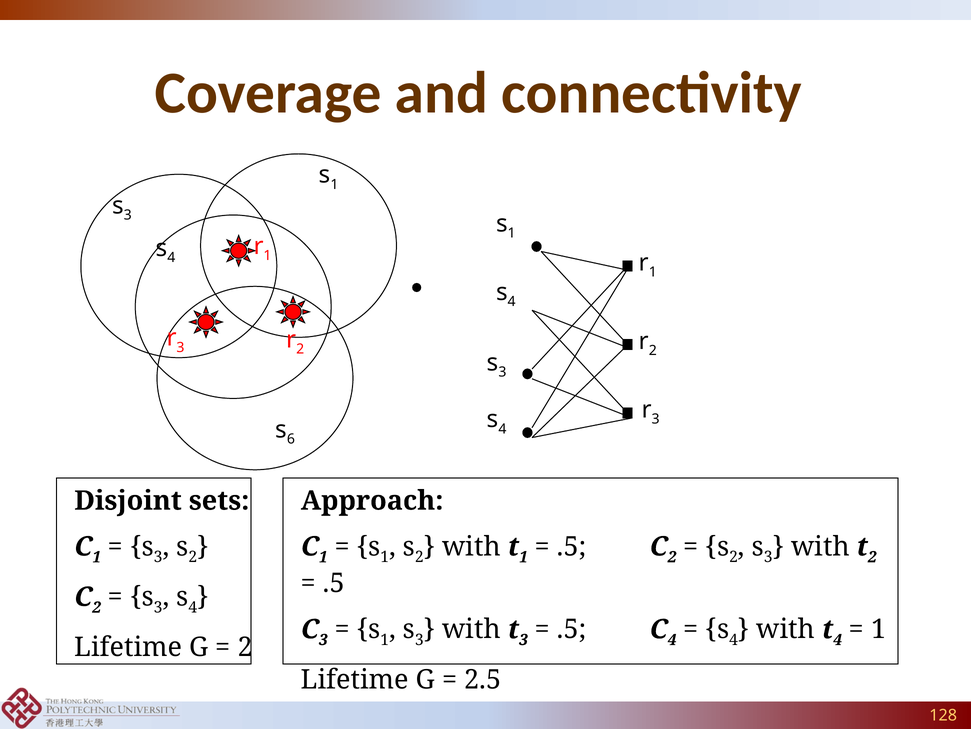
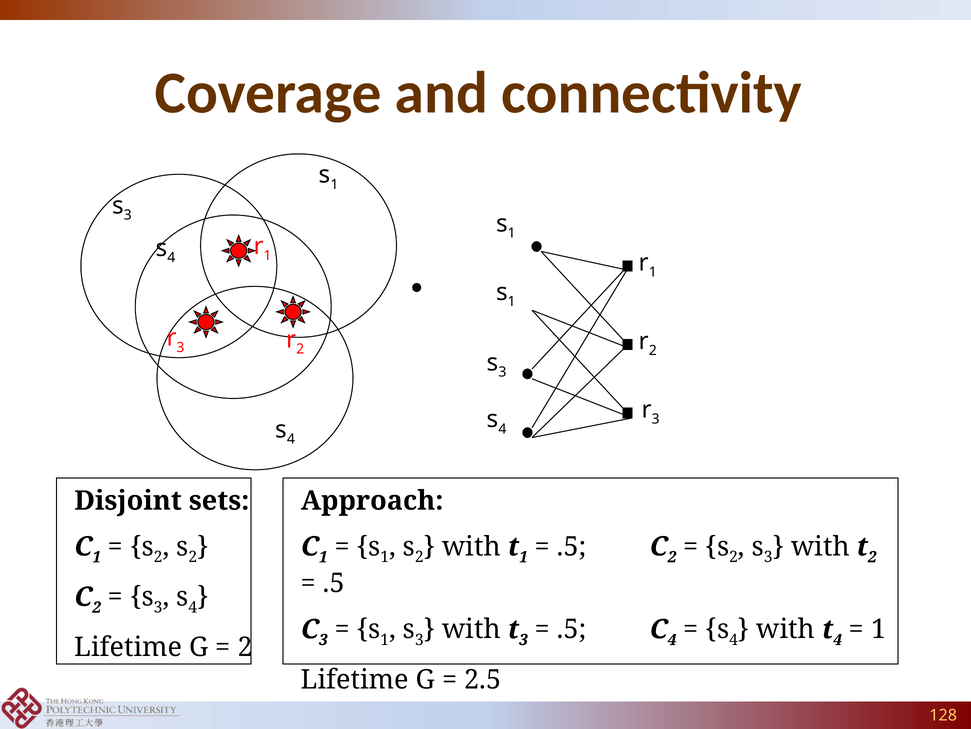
4 at (512, 301): 4 -> 1
6 at (291, 439): 6 -> 4
3 at (158, 557): 3 -> 2
